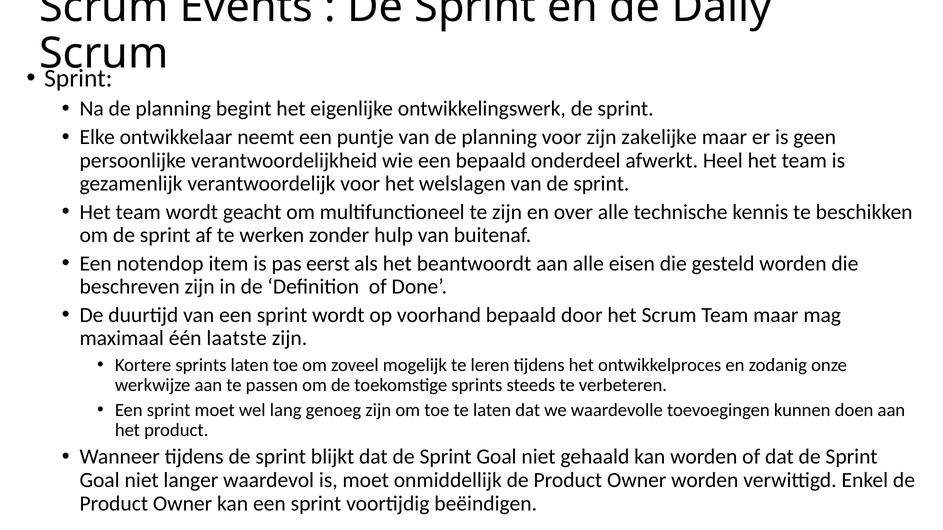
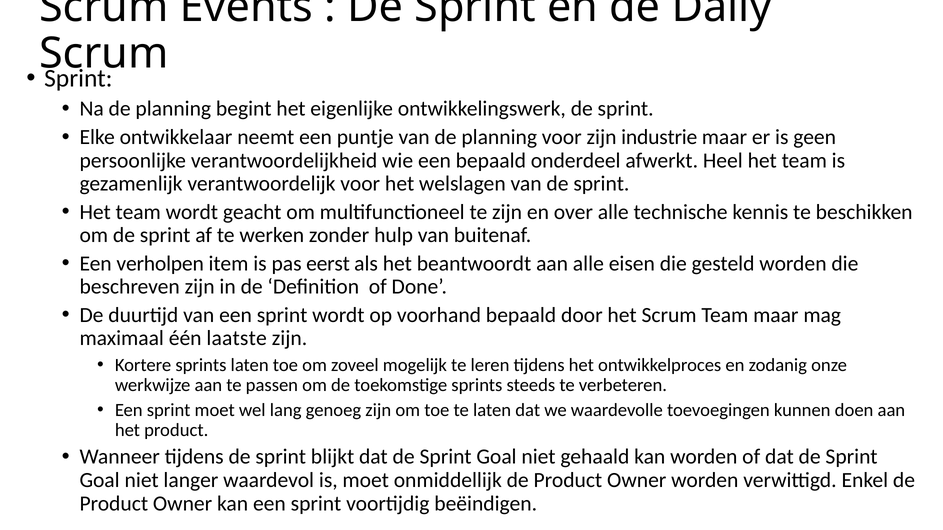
zakelijke: zakelijke -> industrie
notendop: notendop -> verholpen
